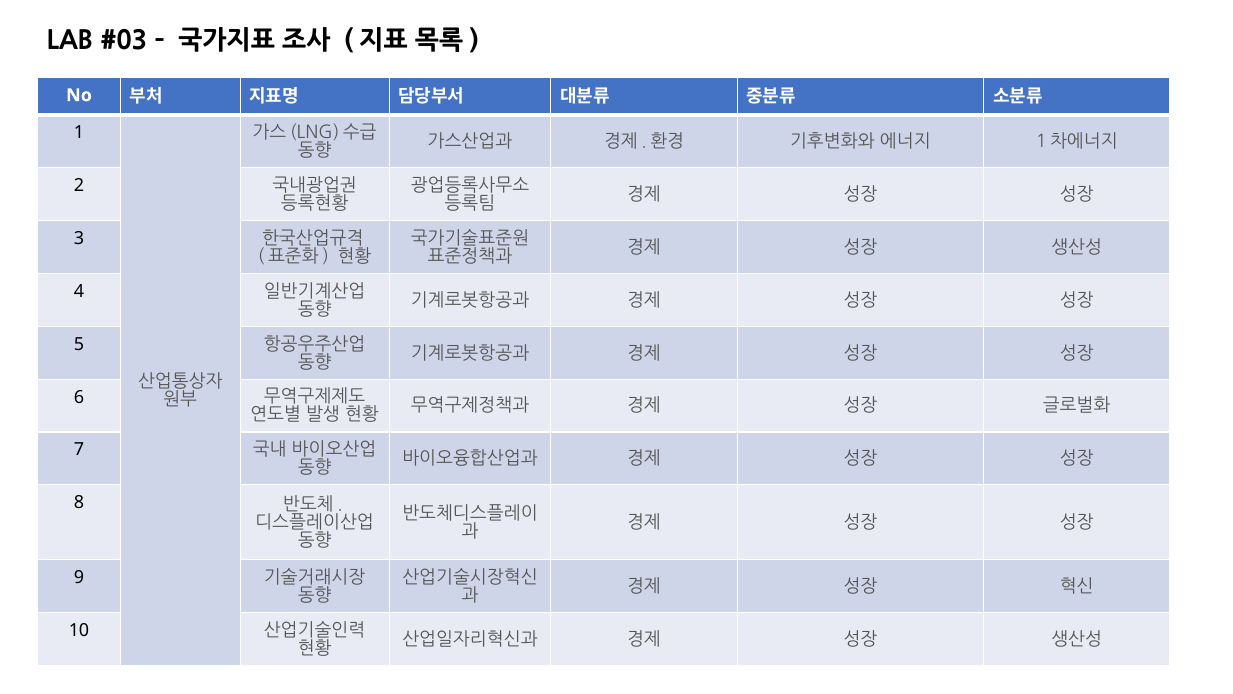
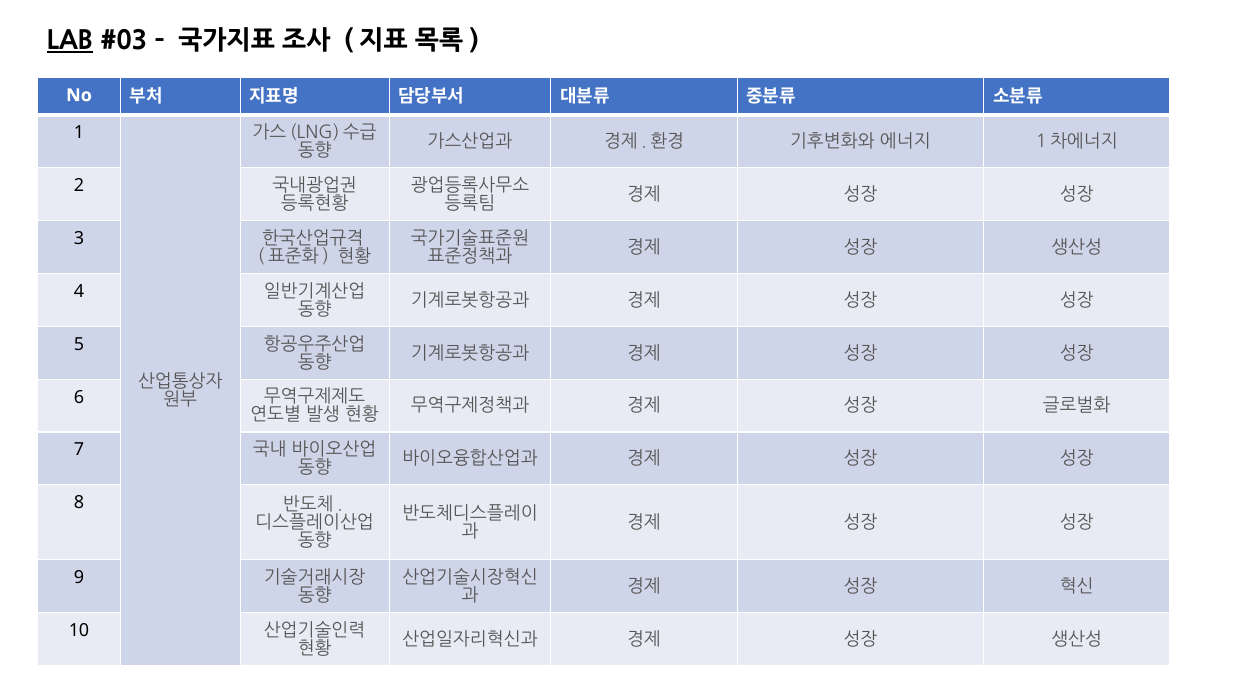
LAB underline: none -> present
